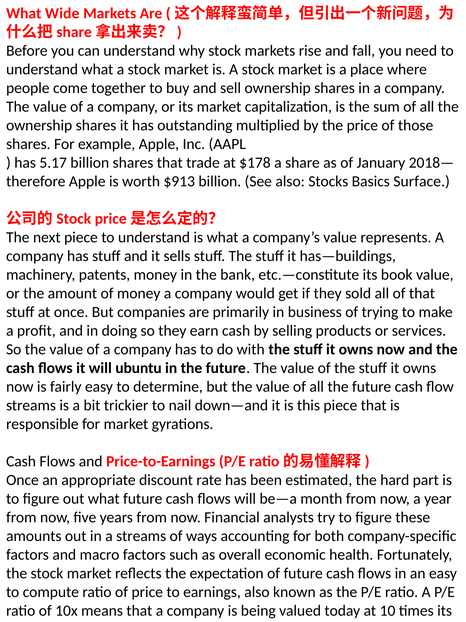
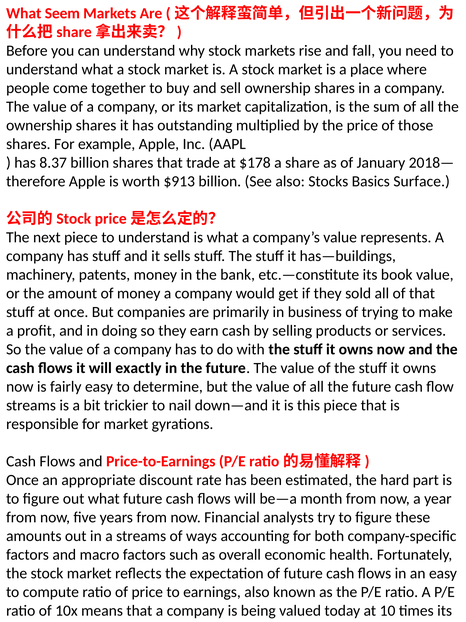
Wide: Wide -> Seem
5.17: 5.17 -> 8.37
ubuntu: ubuntu -> exactly
